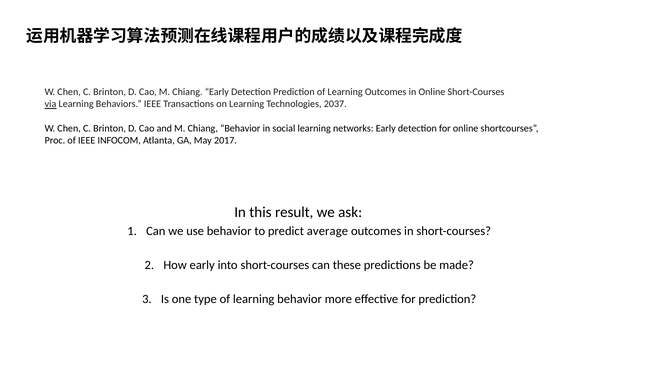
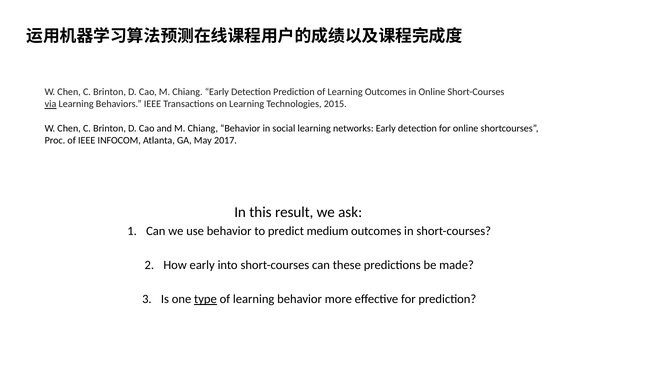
2037: 2037 -> 2015
average: average -> medium
type underline: none -> present
